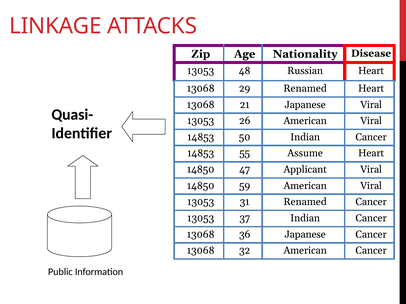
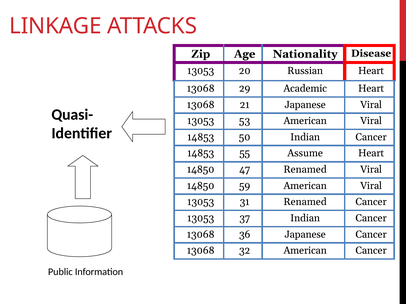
48: 48 -> 20
29 Renamed: Renamed -> Academic
26: 26 -> 53
47 Applicant: Applicant -> Renamed
